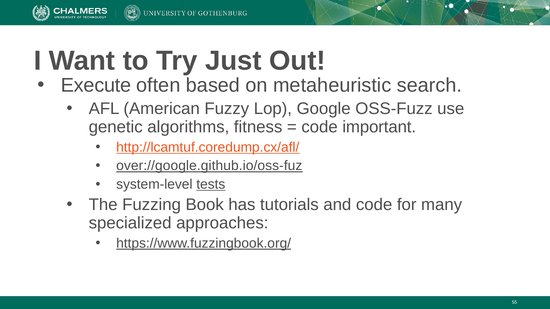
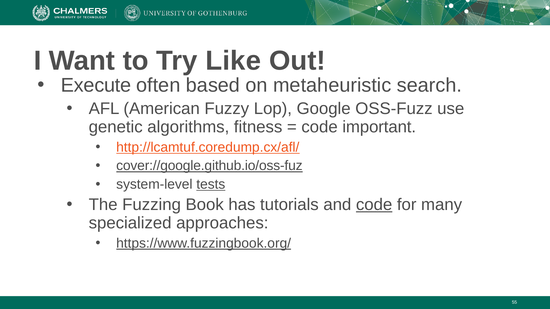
Just: Just -> Like
over://google.github.io/oss-fuz: over://google.github.io/oss-fuz -> cover://google.github.io/oss-fuz
code at (374, 205) underline: none -> present
